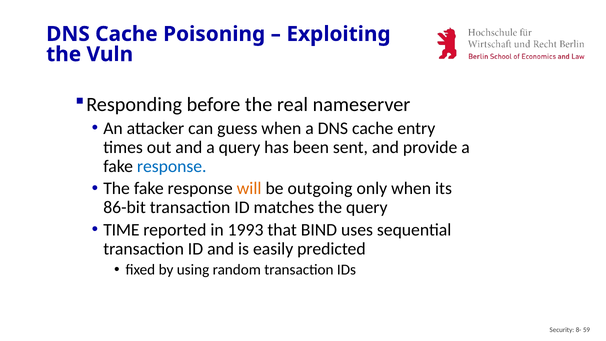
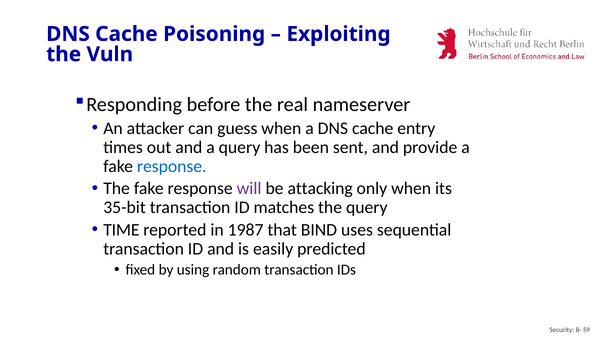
will colour: orange -> purple
outgoing: outgoing -> attacking
86-bit: 86-bit -> 35-bit
1993: 1993 -> 1987
